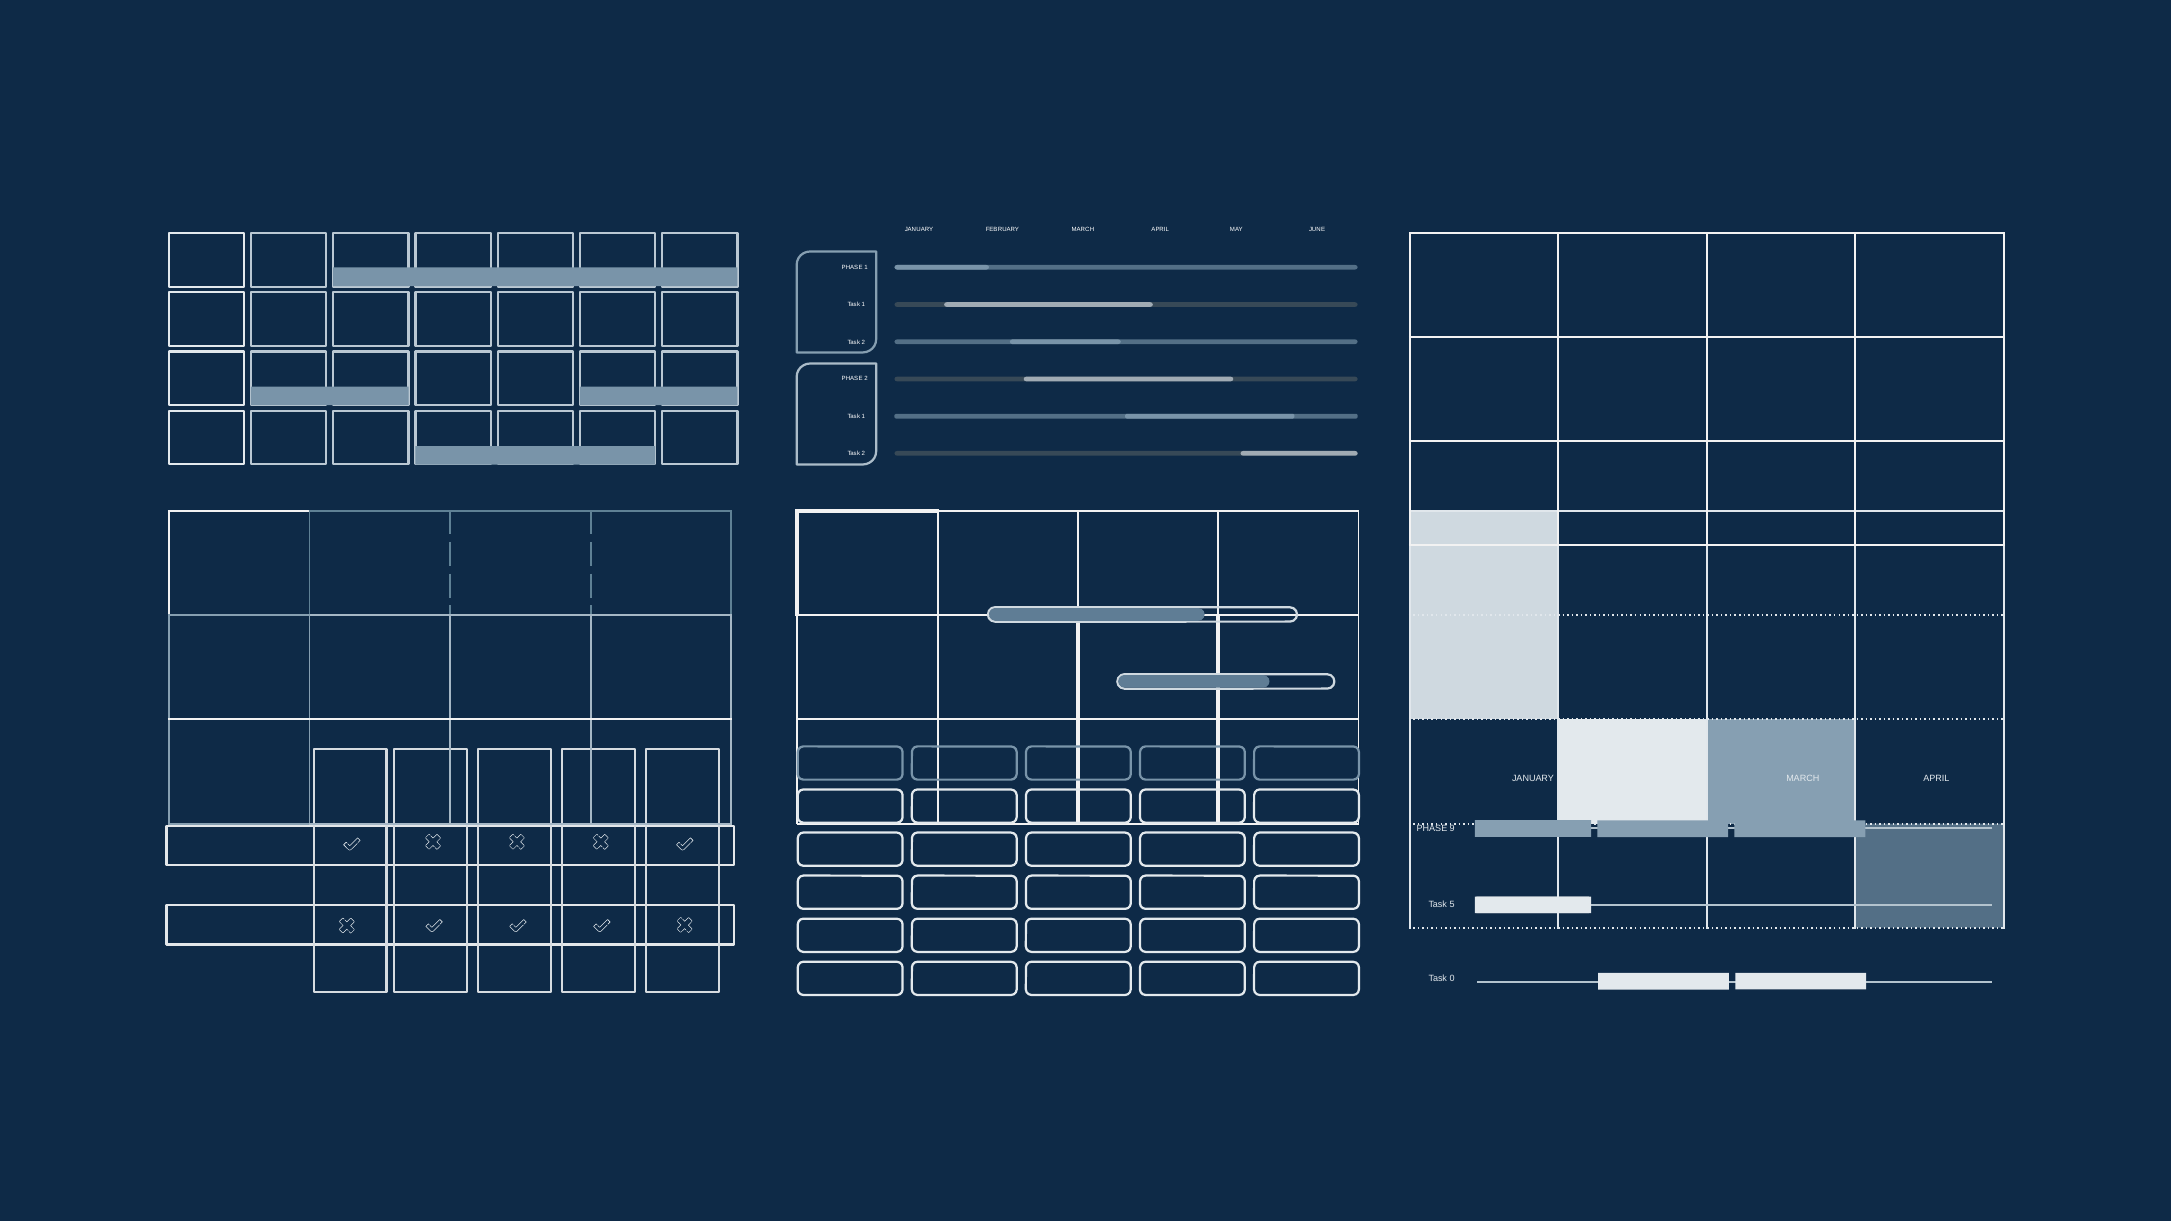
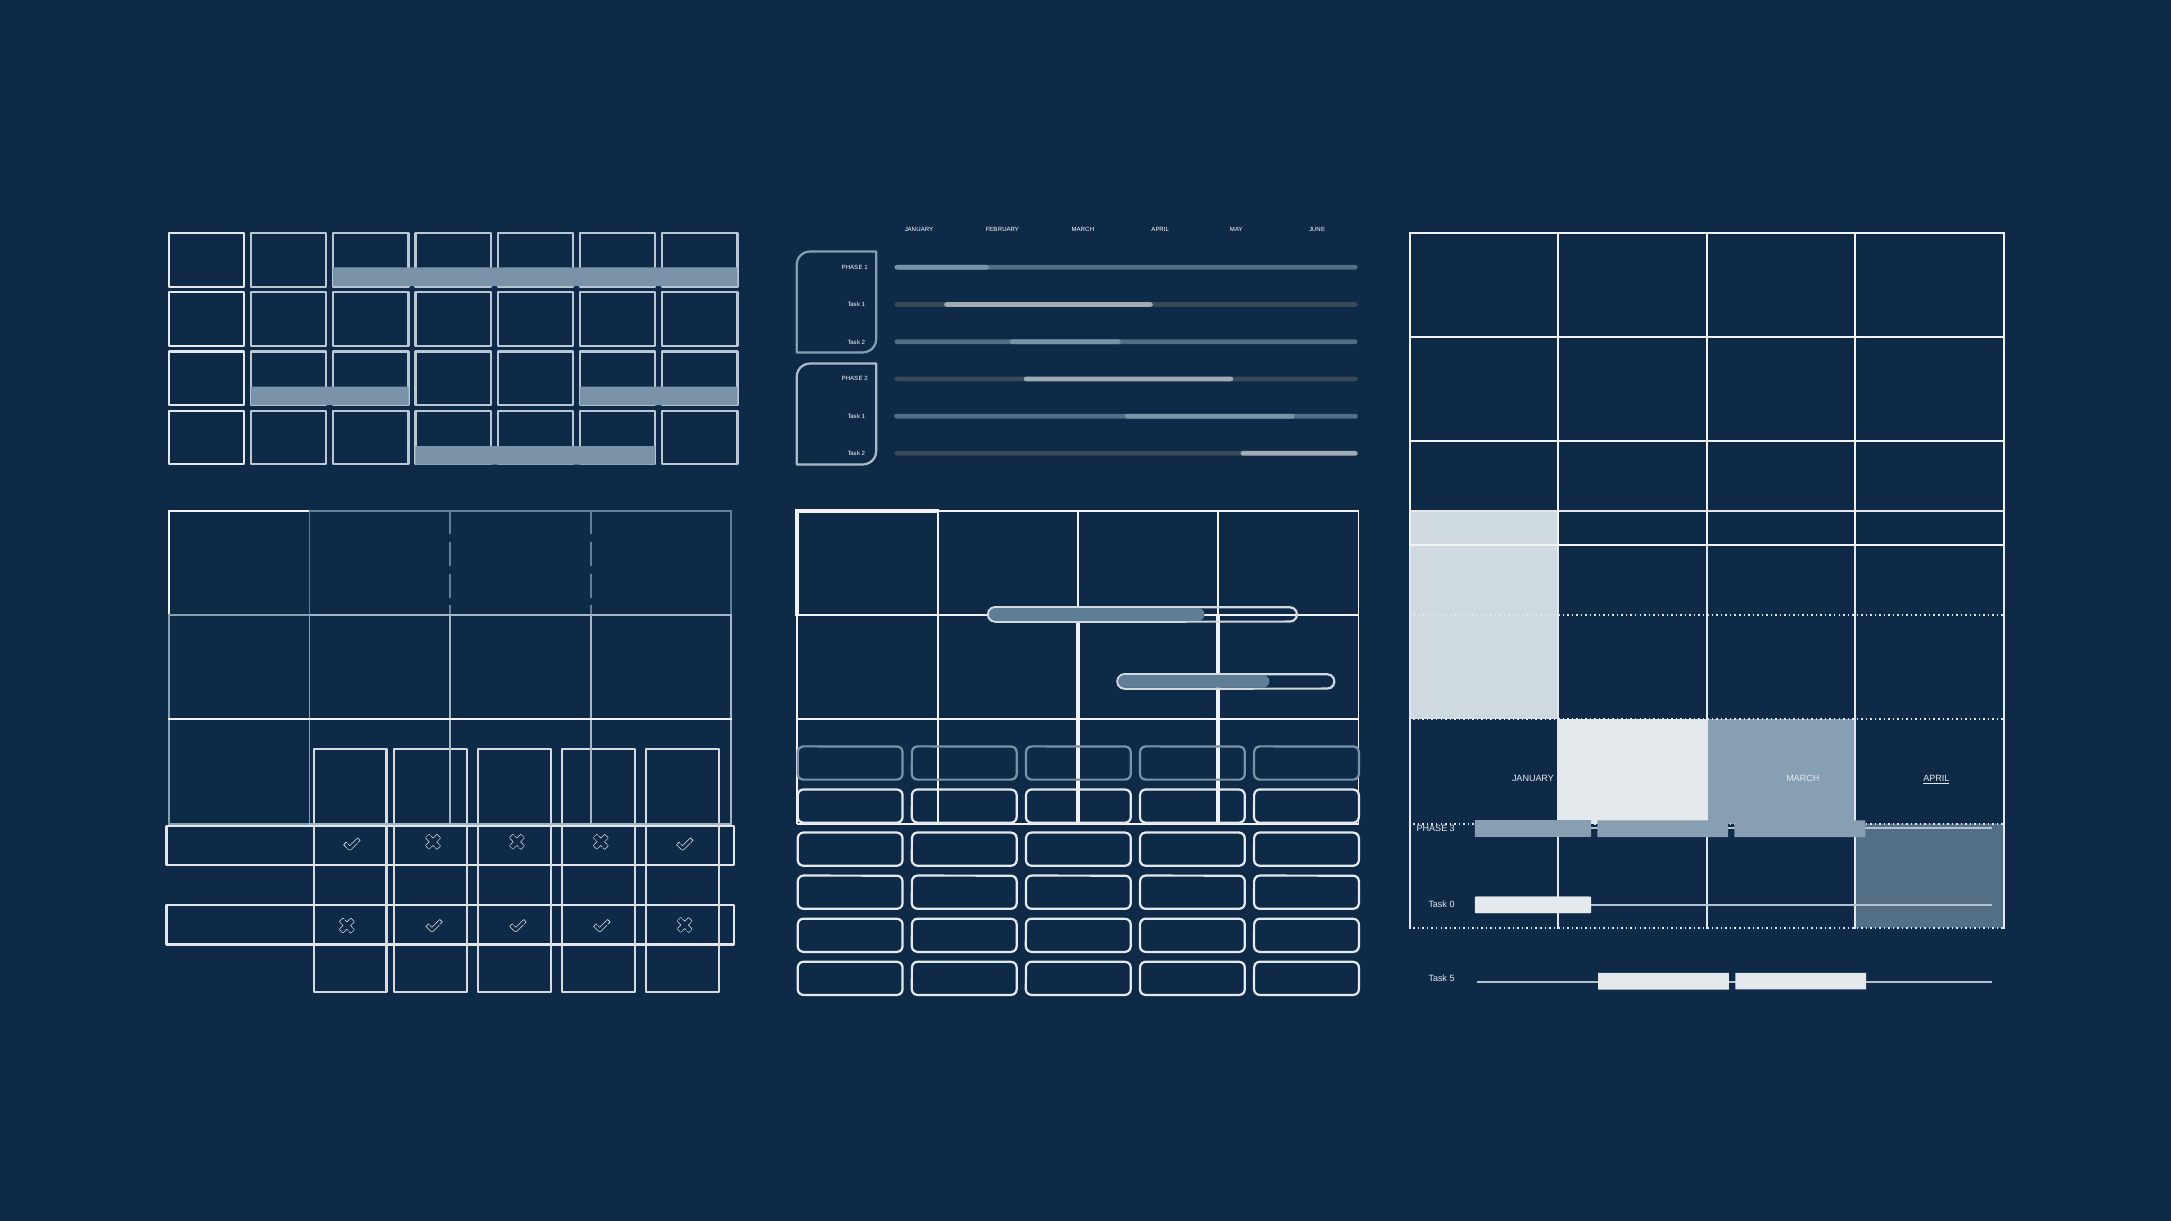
APRIL at (1936, 779) underline: none -> present
9: 9 -> 3
5: 5 -> 0
0: 0 -> 5
